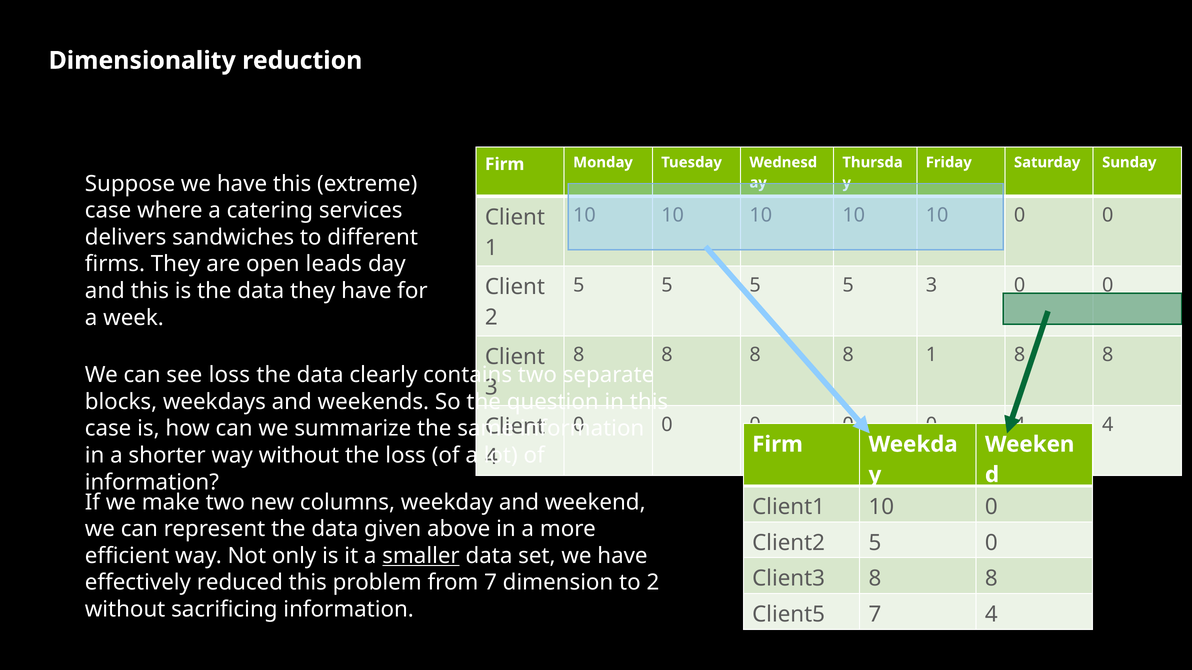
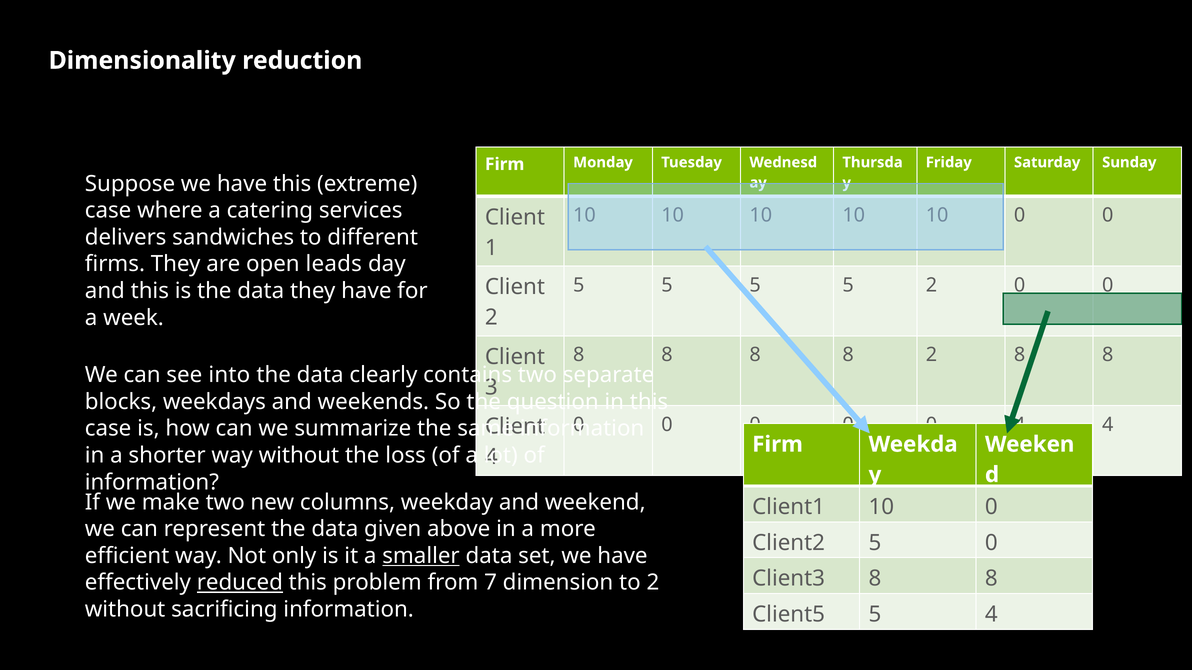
3 at (931, 285): 3 -> 2
1 at (931, 355): 1 -> 2
see loss: loss -> into
reduced underline: none -> present
Client5 7: 7 -> 5
